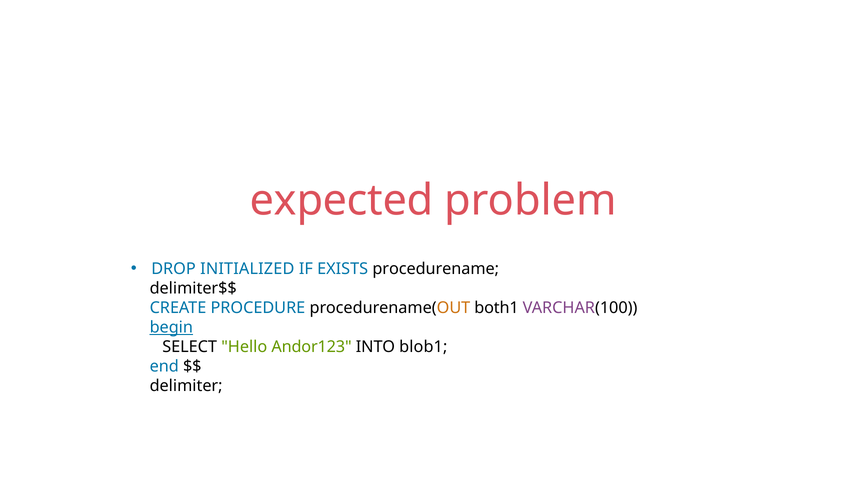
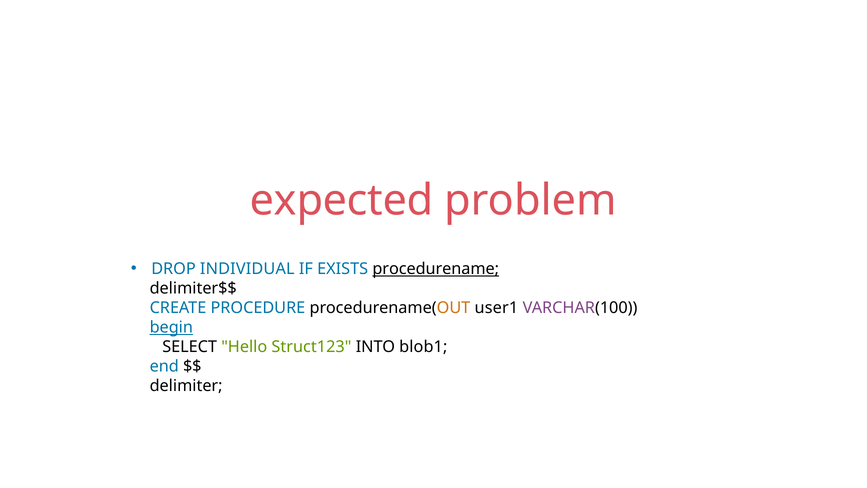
INITIALIZED: INITIALIZED -> INDIVIDUAL
procedurename underline: none -> present
both1: both1 -> user1
Andor123: Andor123 -> Struct123
